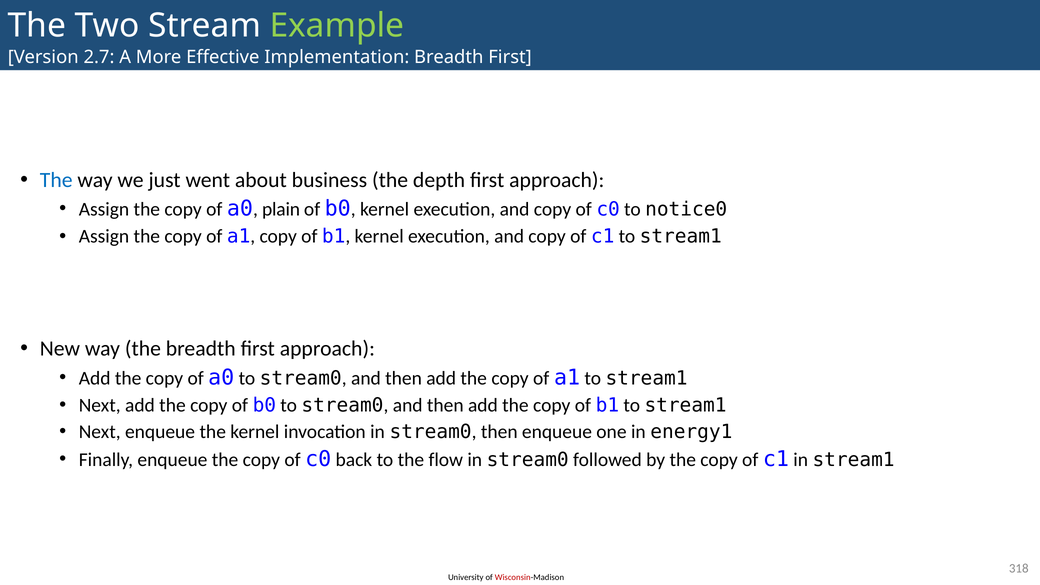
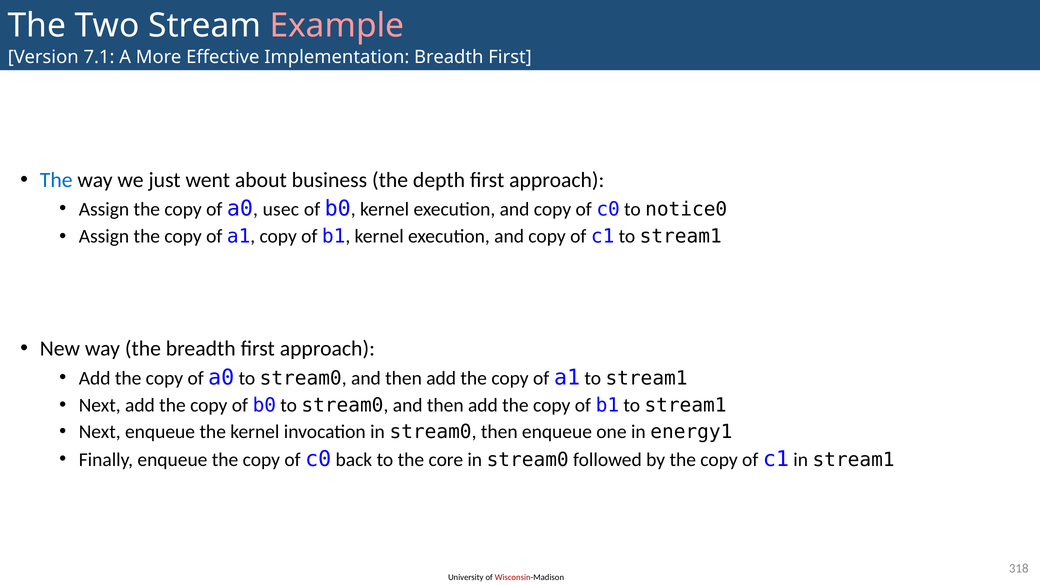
Example colour: light green -> pink
2.7: 2.7 -> 7.1
plain: plain -> usec
flow: flow -> core
